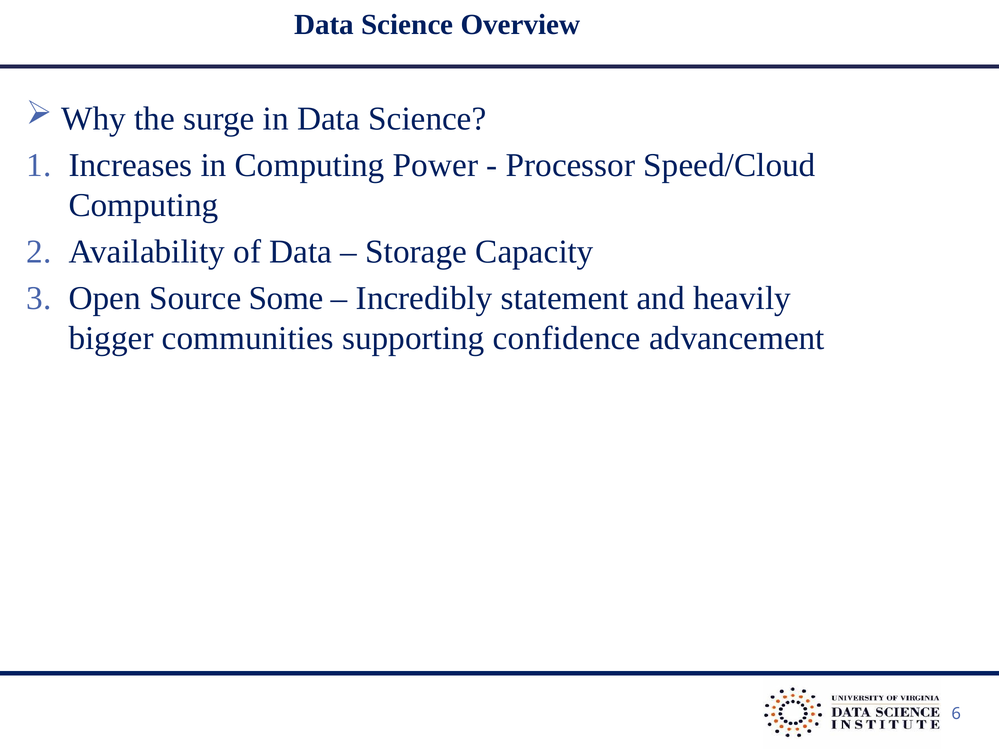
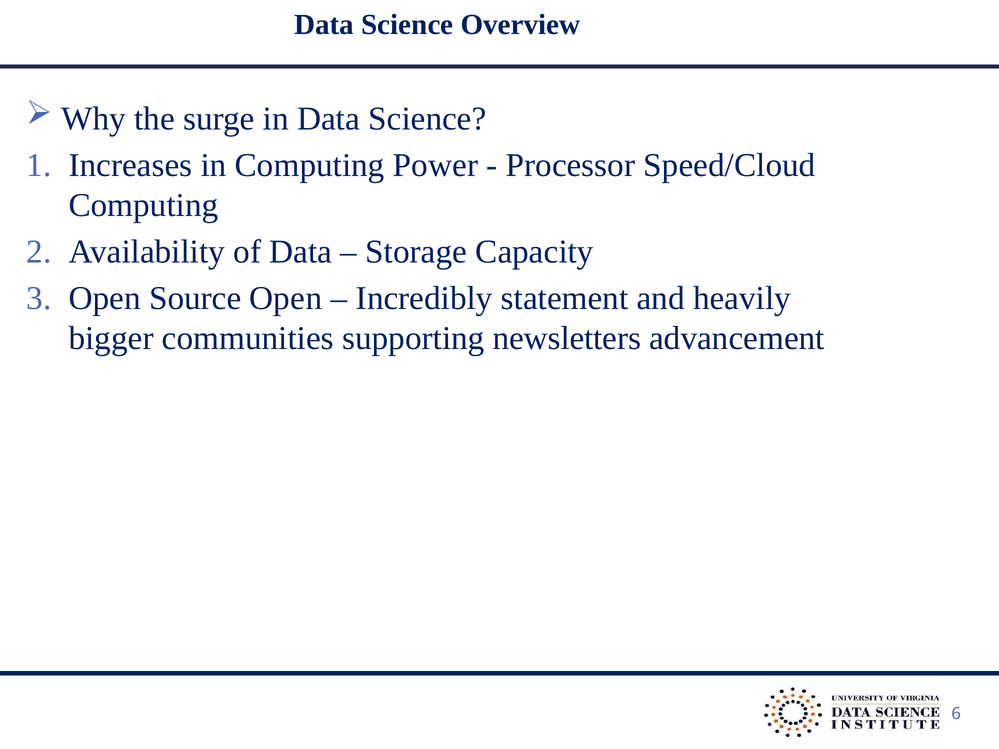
Source Some: Some -> Open
confidence: confidence -> newsletters
